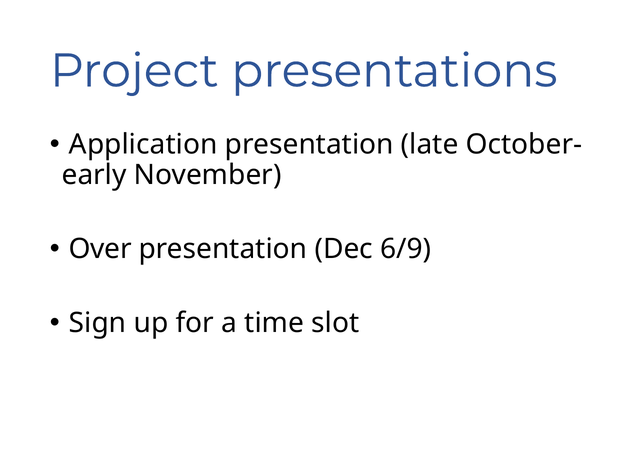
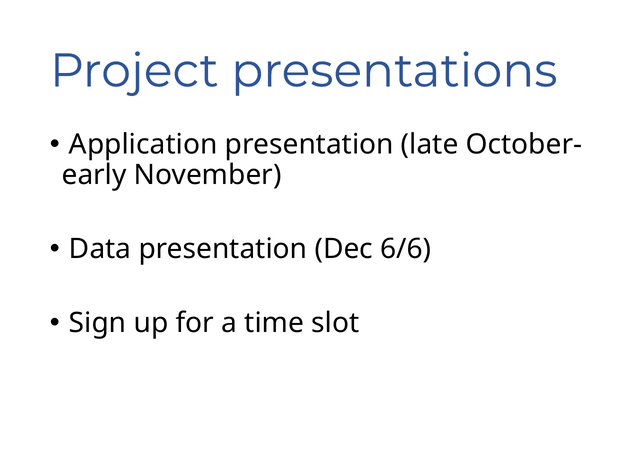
Over: Over -> Data
6/9: 6/9 -> 6/6
